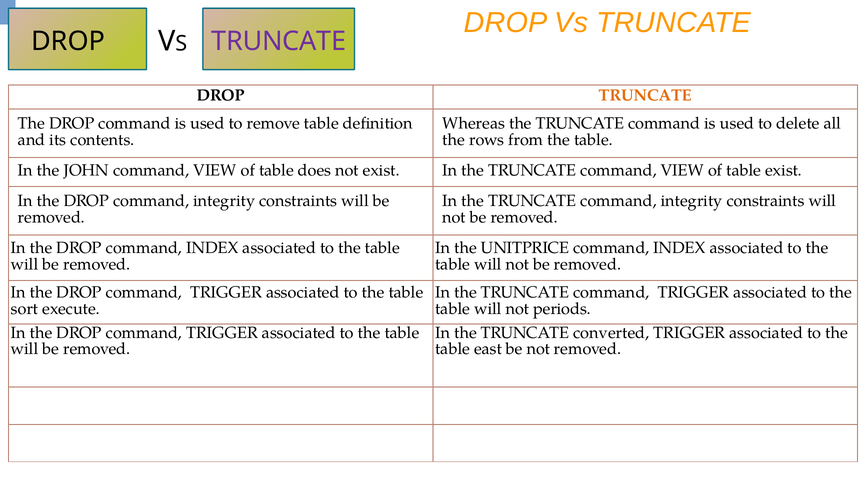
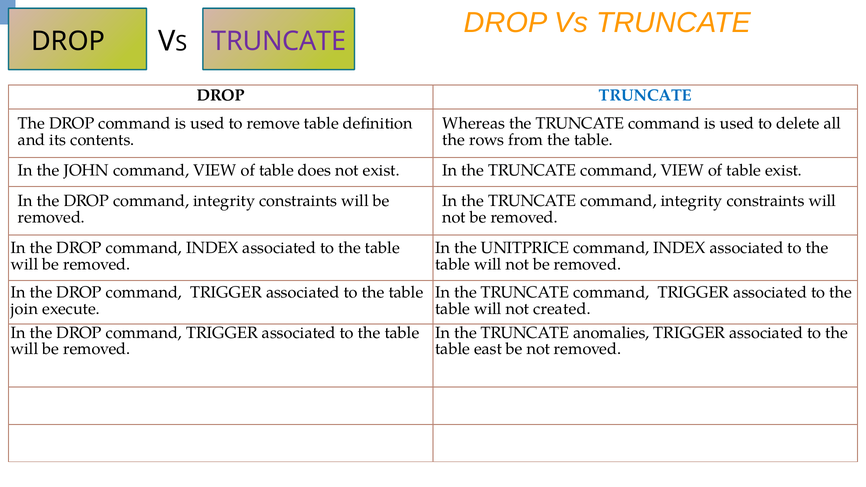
TRUNCATE at (645, 95) colour: orange -> blue
sort: sort -> join
periods: periods -> created
converted: converted -> anomalies
